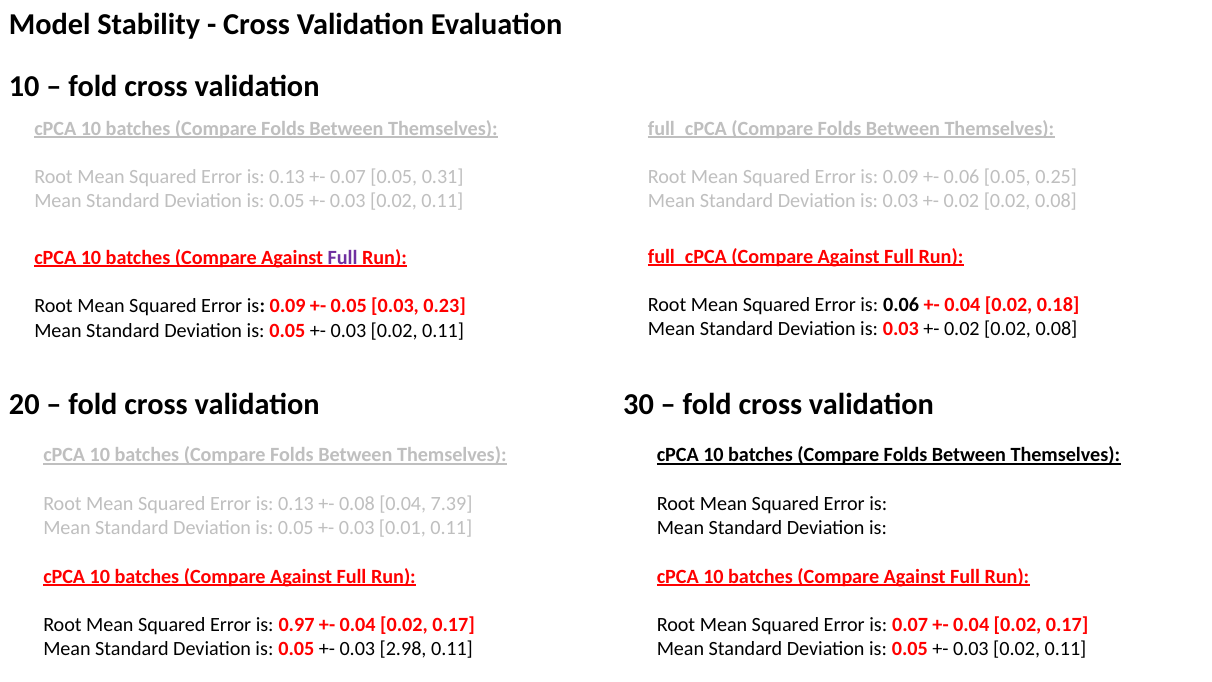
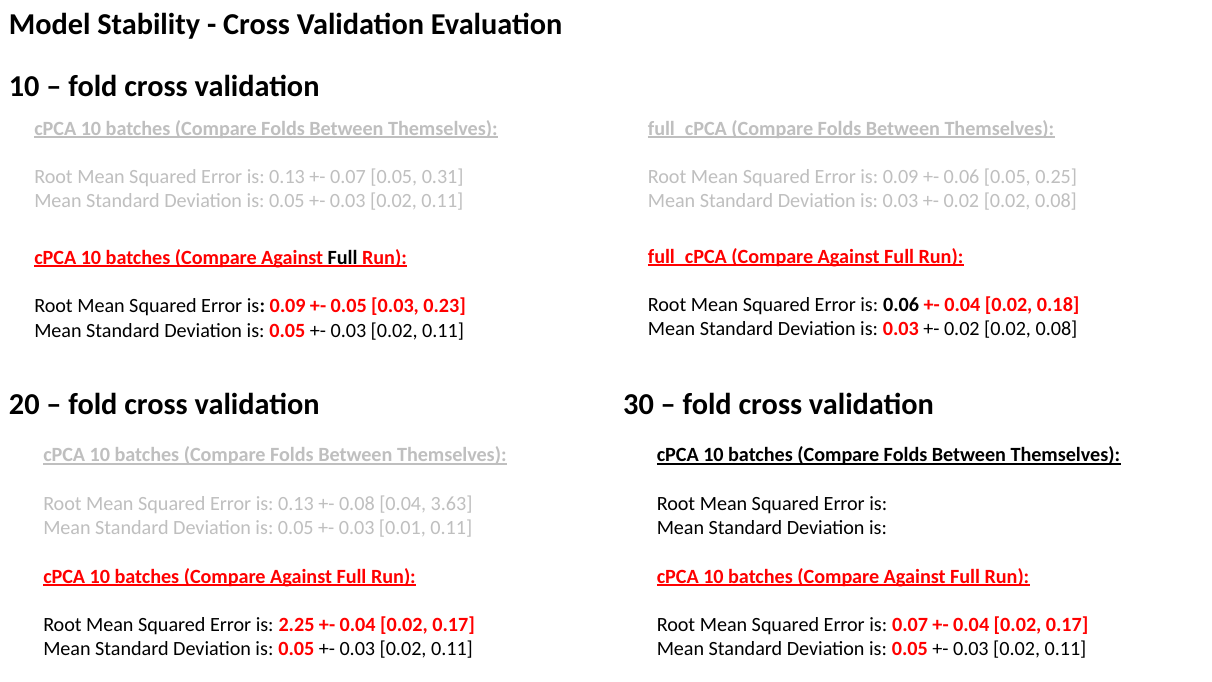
Full at (343, 258) colour: purple -> black
7.39: 7.39 -> 3.63
0.97: 0.97 -> 2.25
2.98 at (403, 649): 2.98 -> 0.02
